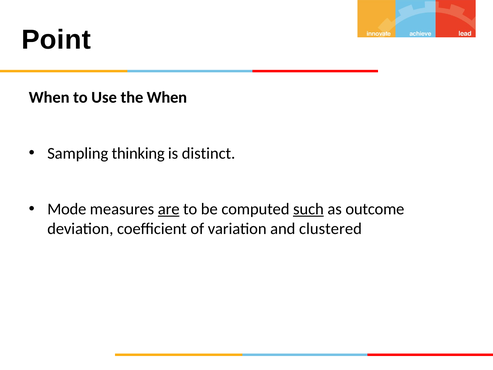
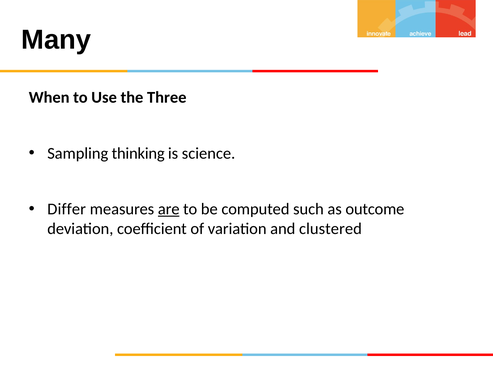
Point: Point -> Many
the When: When -> Three
distinct: distinct -> science
Mode: Mode -> Differ
such underline: present -> none
